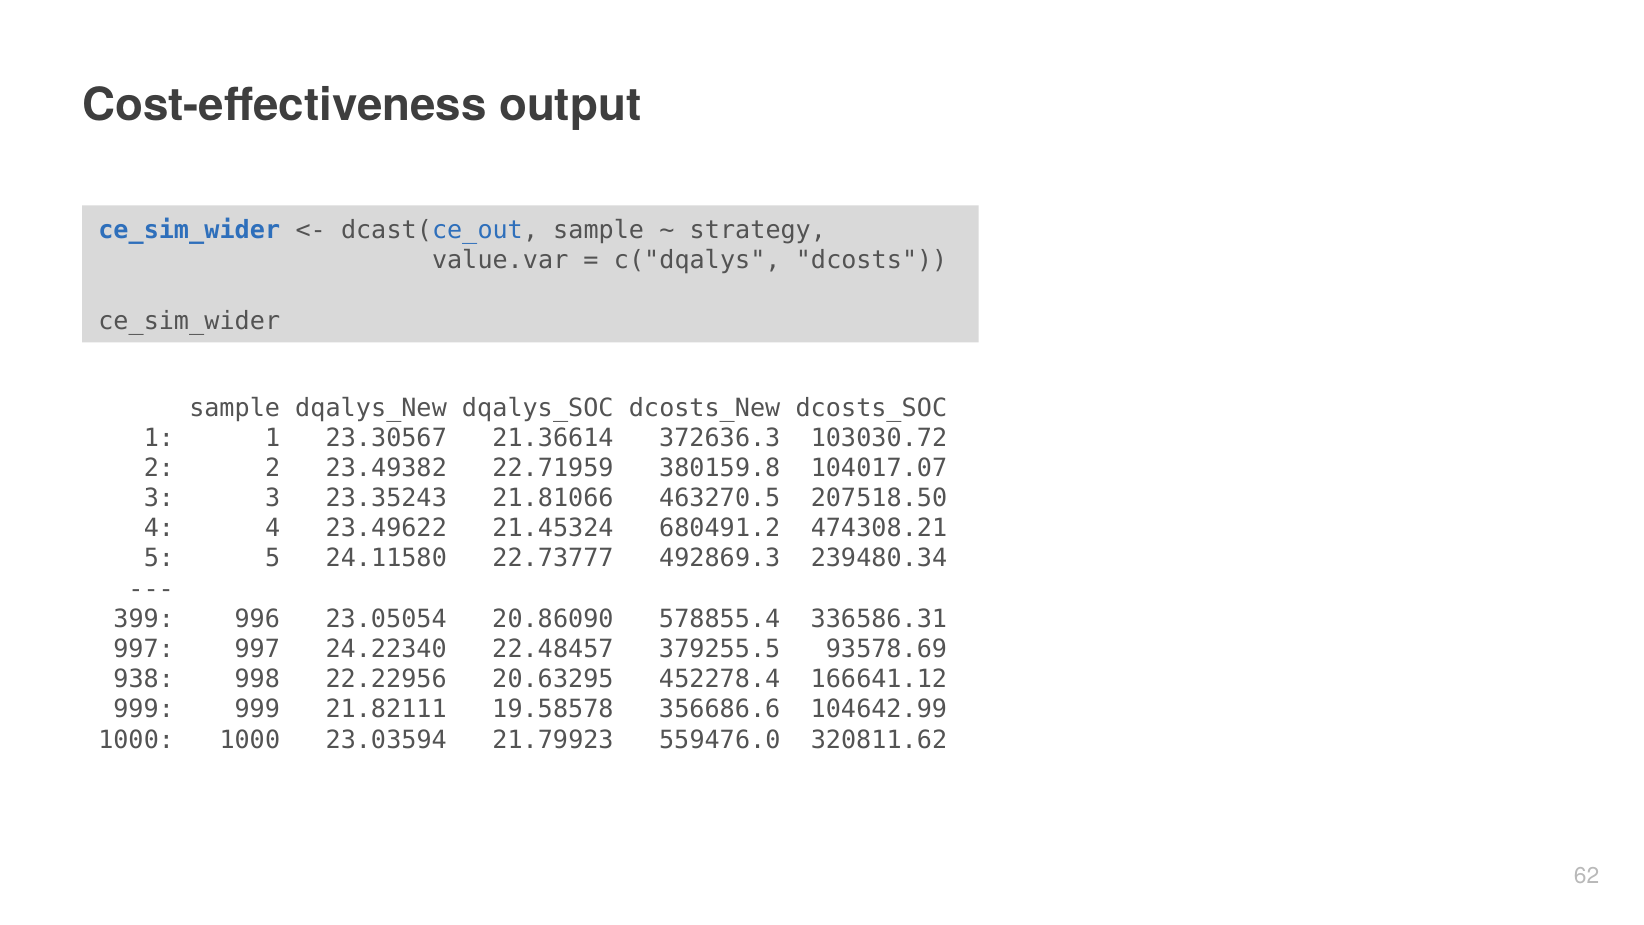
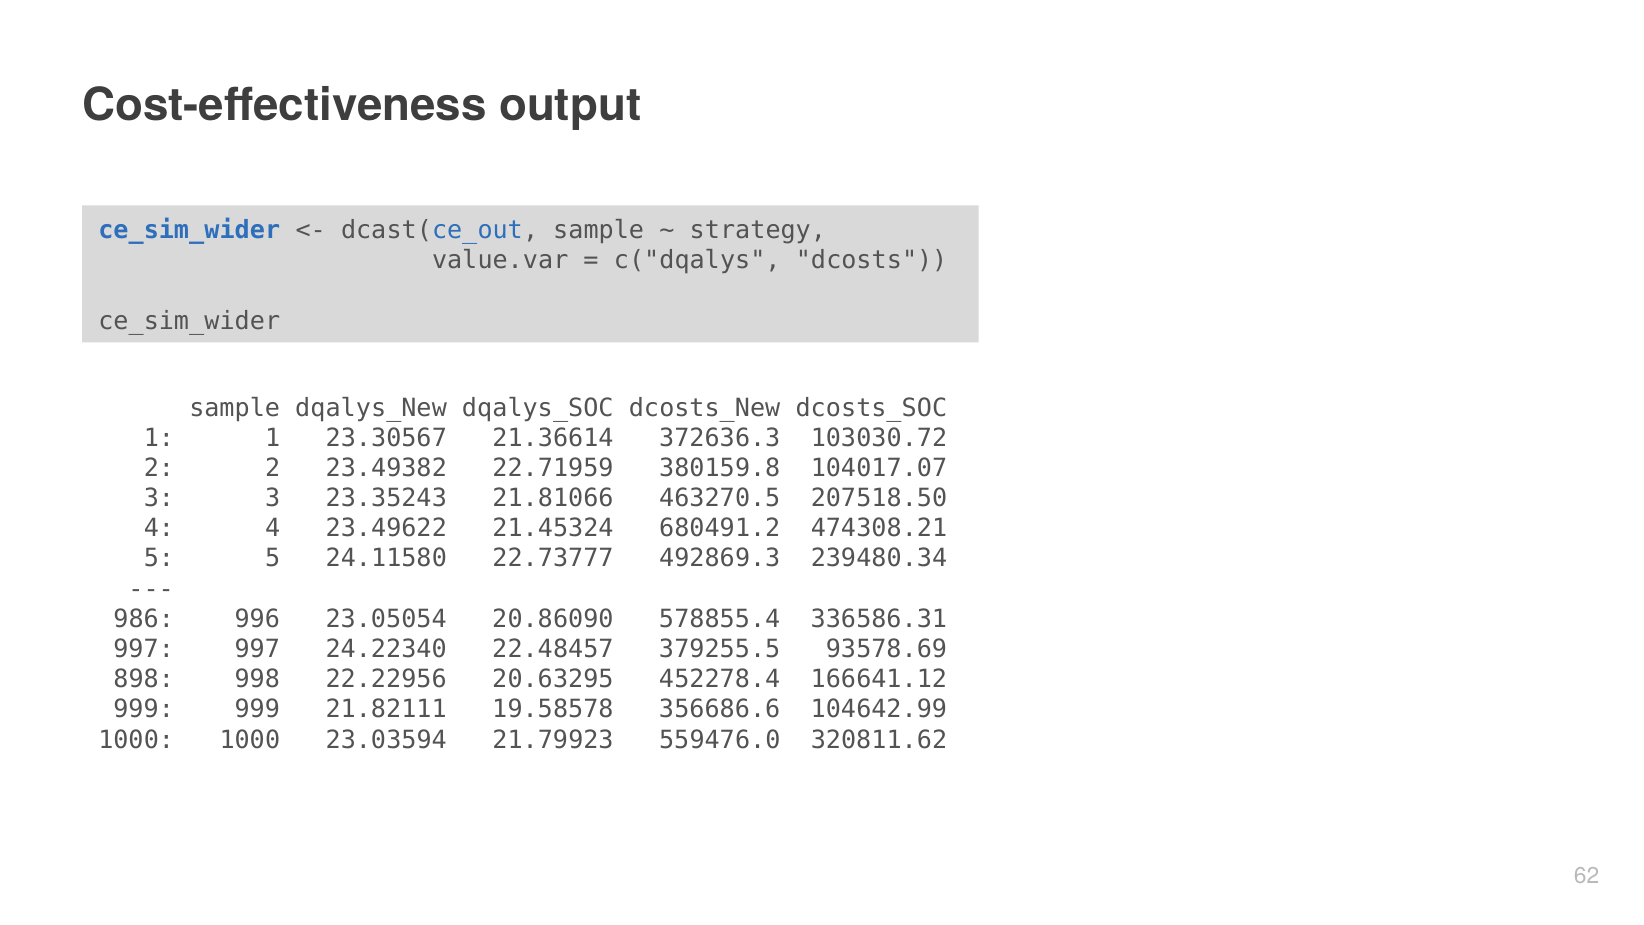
399: 399 -> 986
938: 938 -> 898
